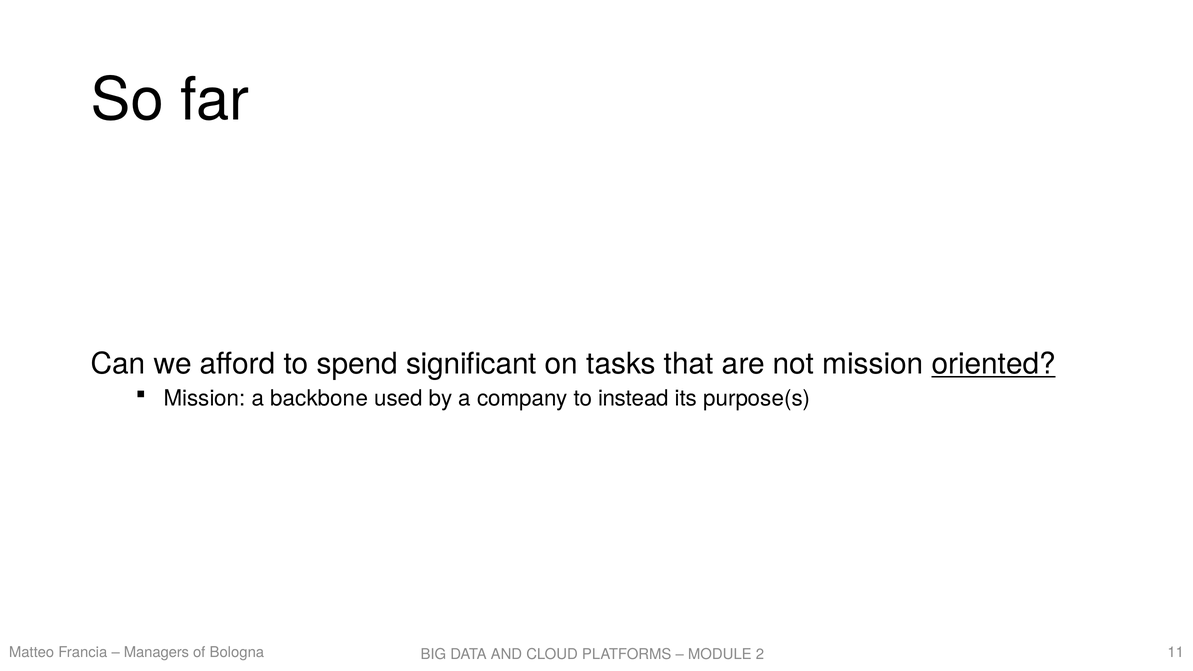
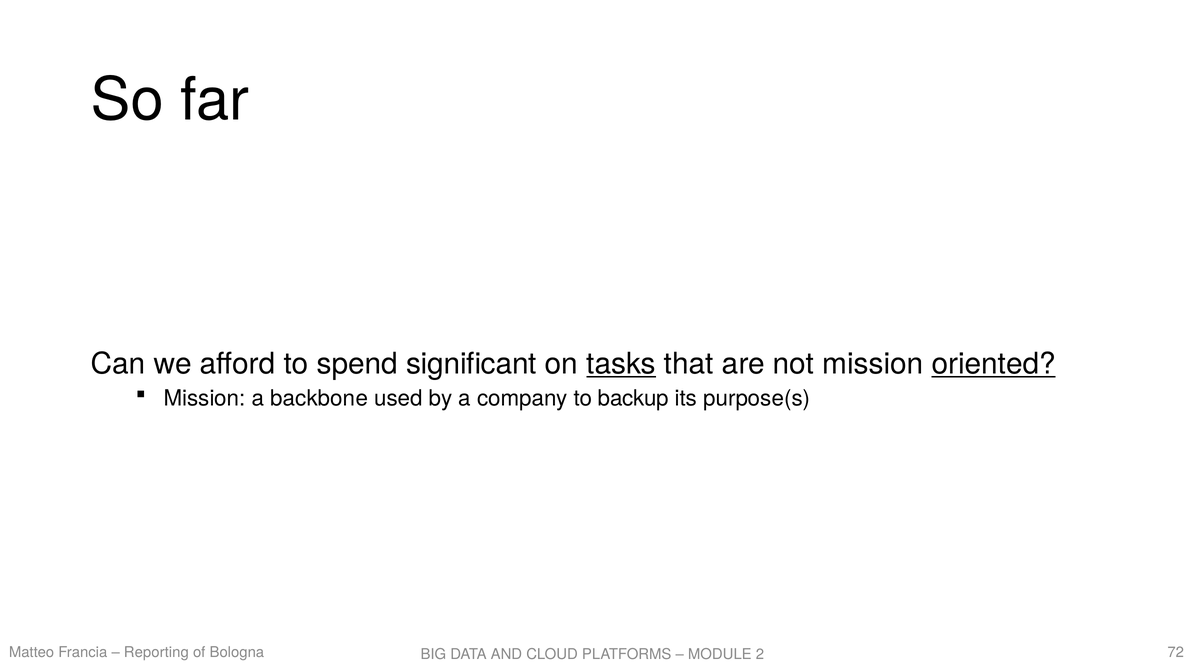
tasks underline: none -> present
instead: instead -> backup
Managers: Managers -> Reporting
11: 11 -> 72
